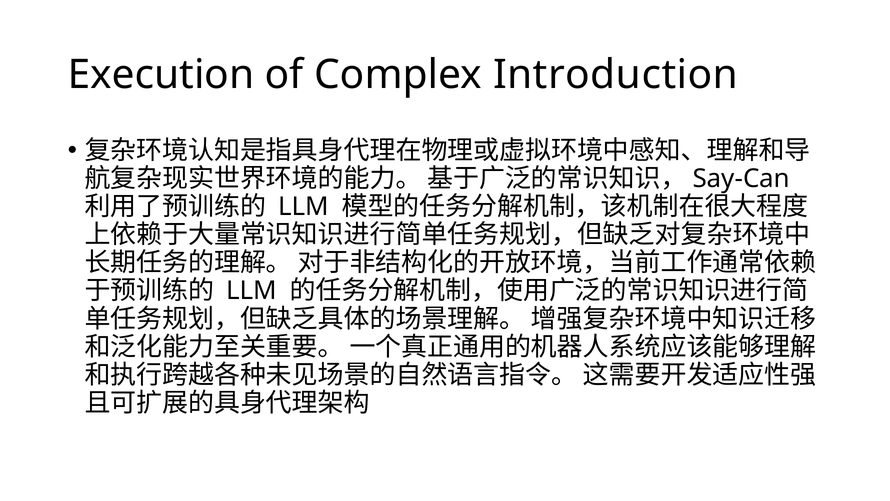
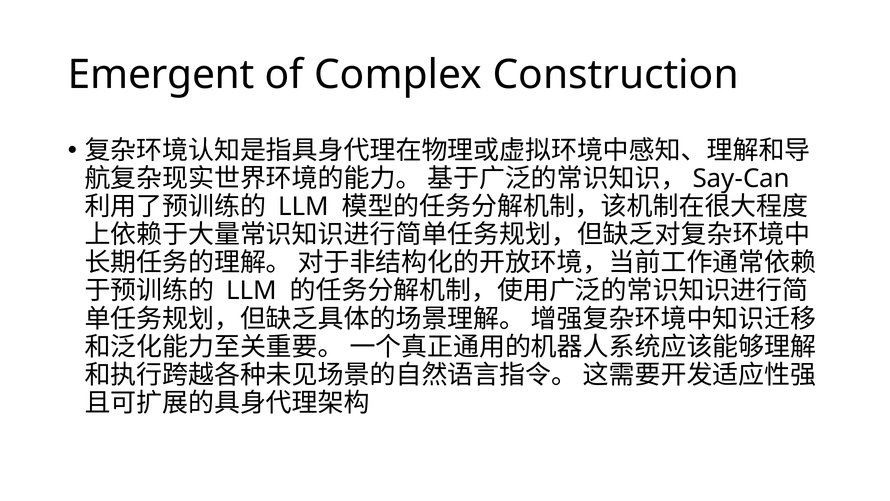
Execution: Execution -> Emergent
Introduction: Introduction -> Construction
